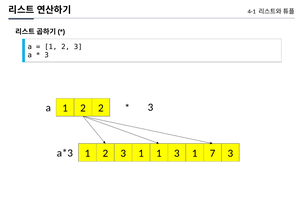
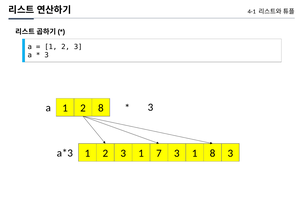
2 2: 2 -> 8
1 1: 1 -> 7
1 7: 7 -> 8
